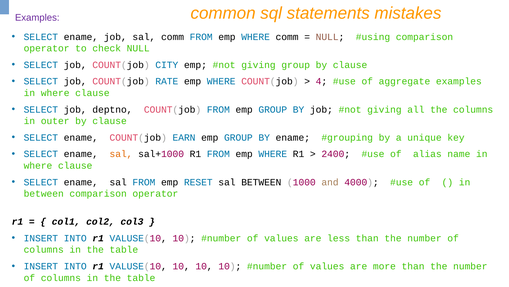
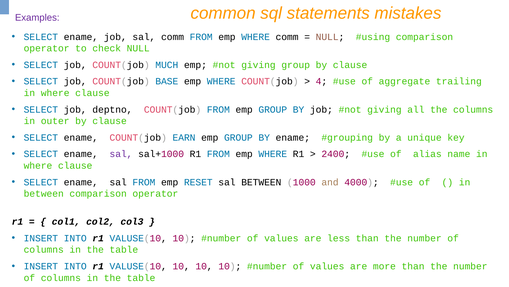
CITY: CITY -> MUCH
RATE: RATE -> BASE
aggregate examples: examples -> trailing
sal at (121, 154) colour: orange -> purple
